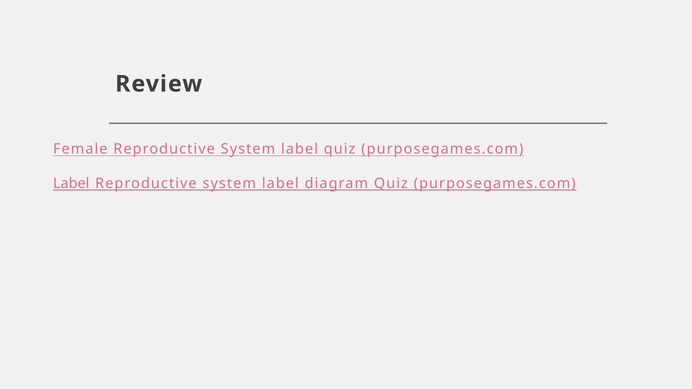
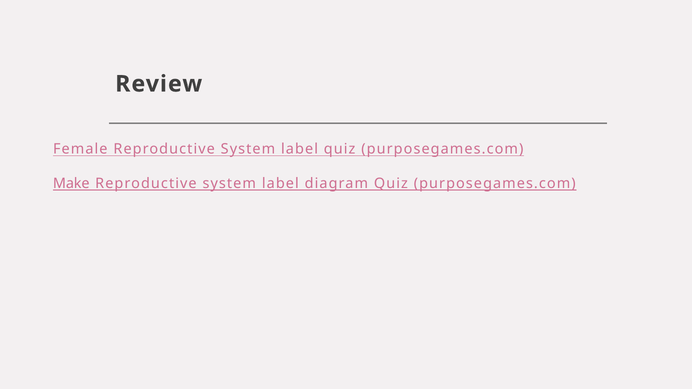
Label at (71, 183): Label -> Make
